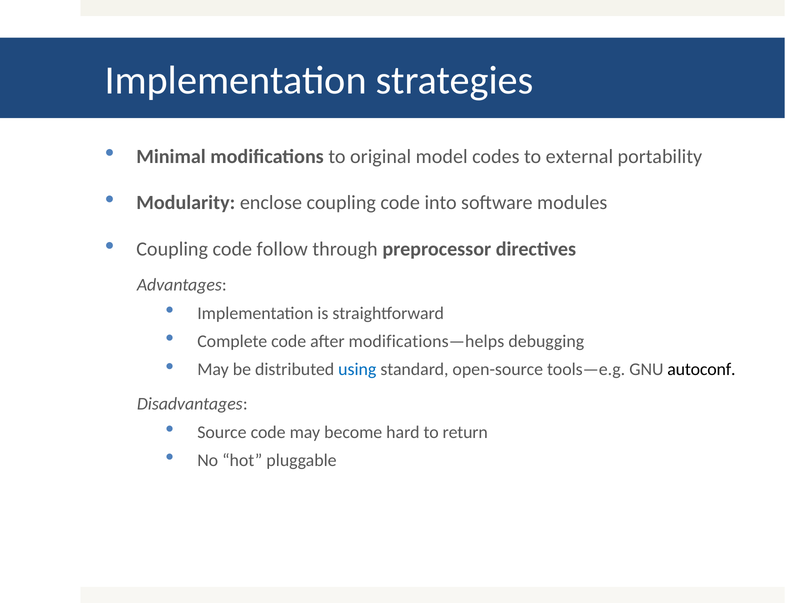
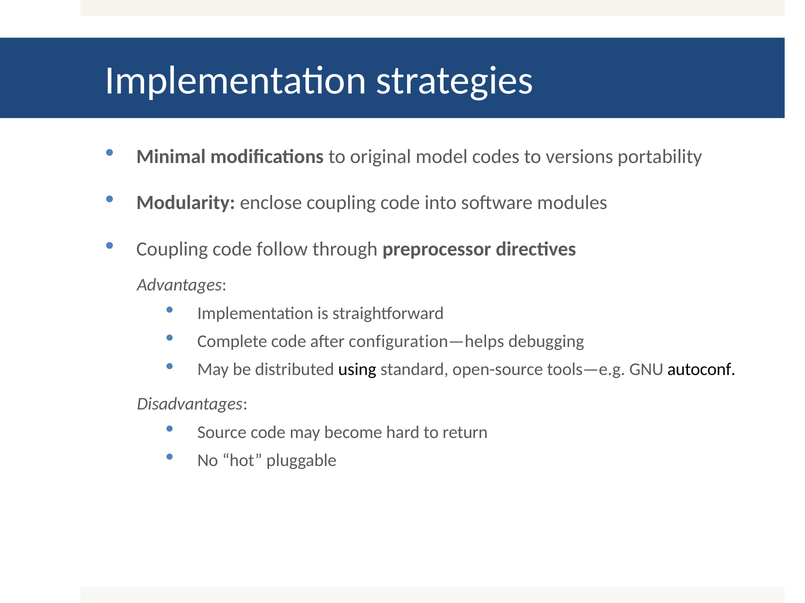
external: external -> versions
modifications—helps: modifications—helps -> configuration—helps
using colour: blue -> black
